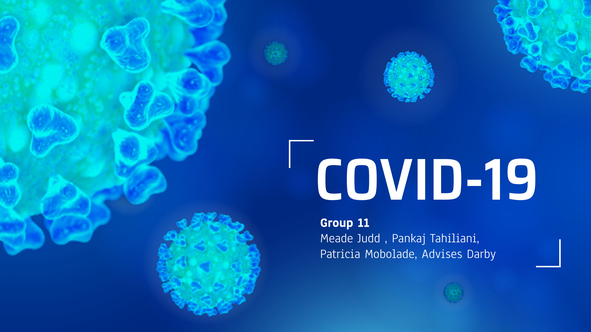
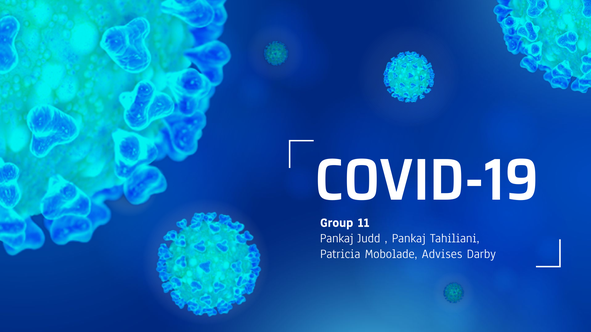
Meade at (337, 239): Meade -> Pankaj
